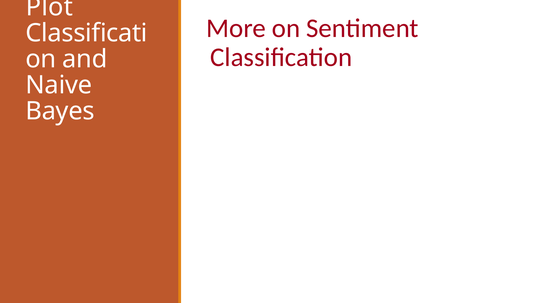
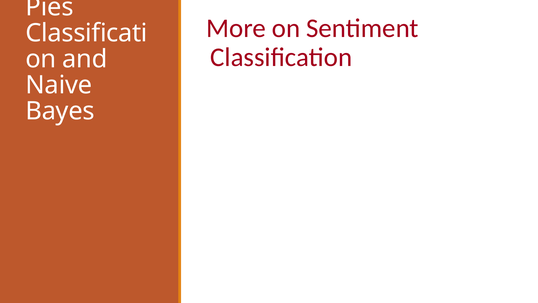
Plot: Plot -> Pies
